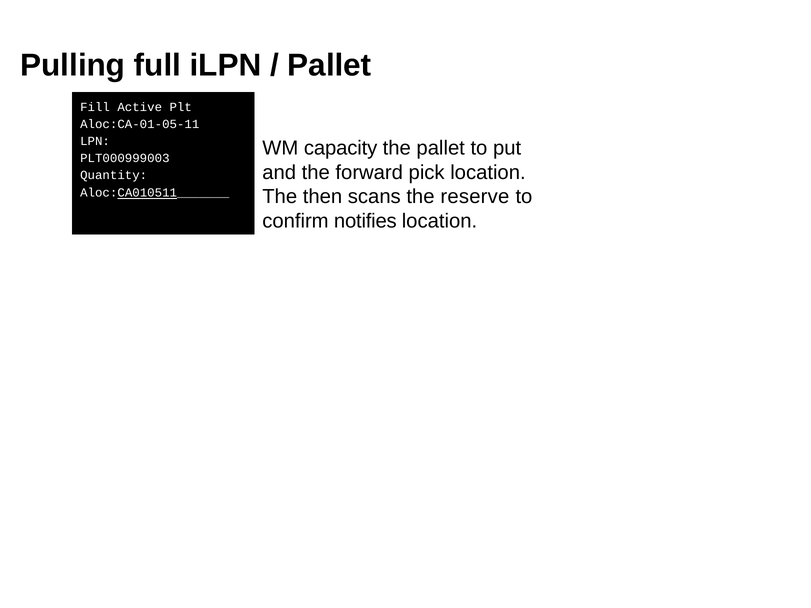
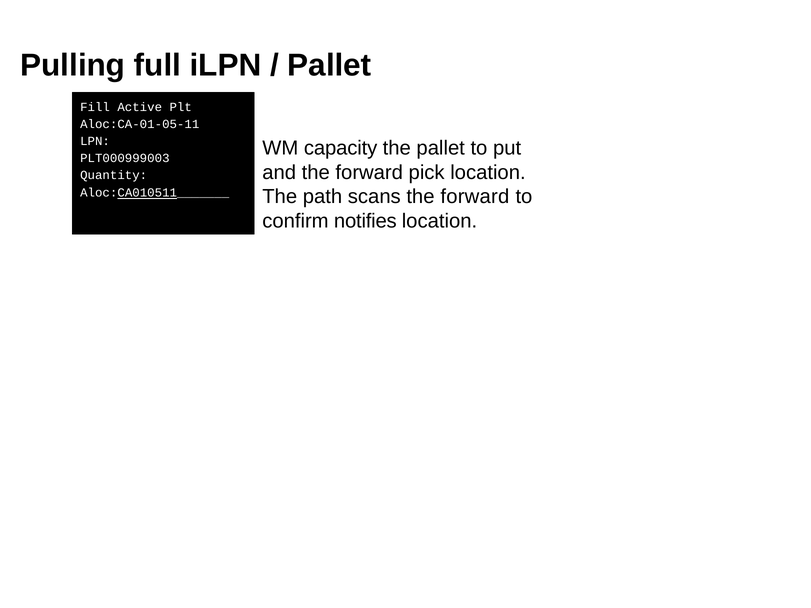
then: then -> path
scans the reserve: reserve -> forward
